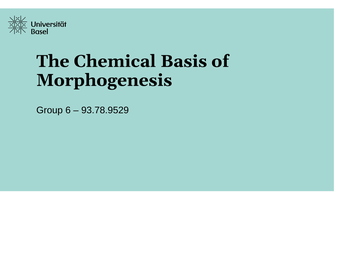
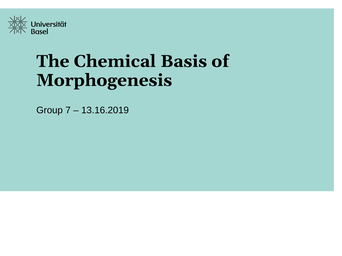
6: 6 -> 7
93.78.9529: 93.78.9529 -> 13.16.2019
